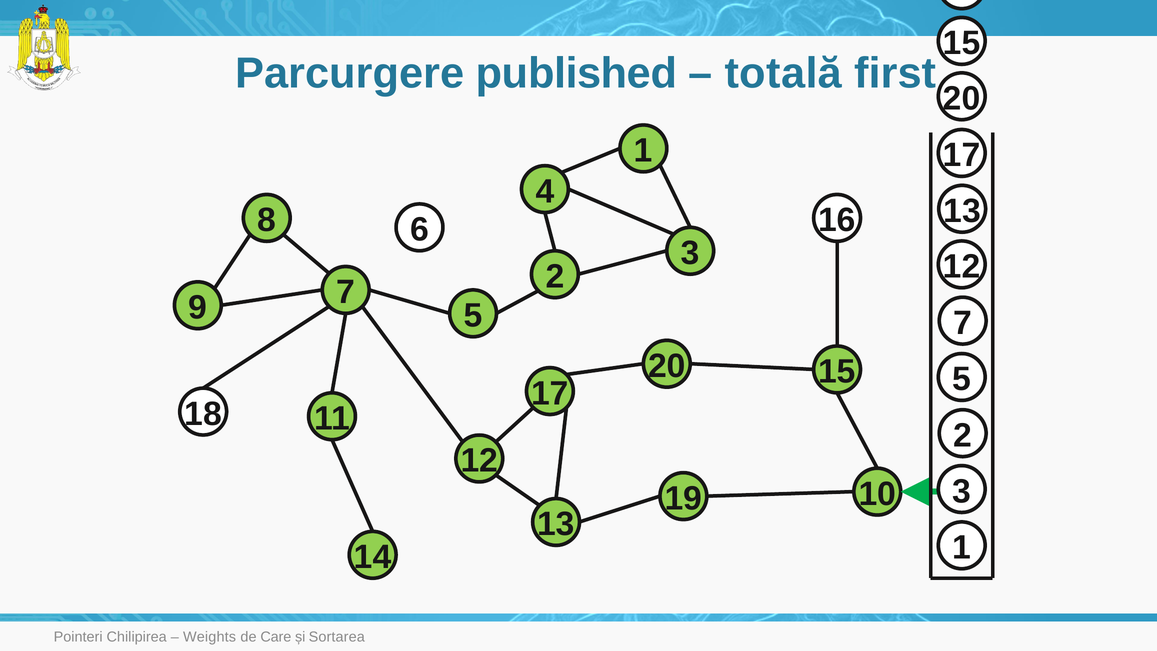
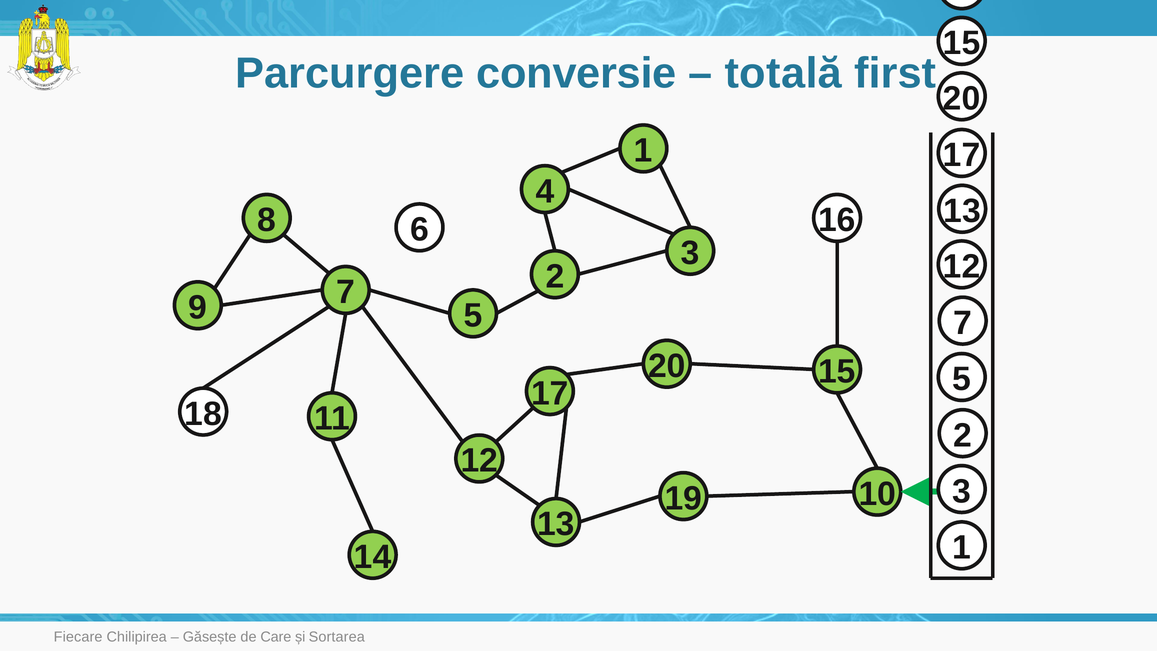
published: published -> conversie
Pointeri: Pointeri -> Fiecare
Weights: Weights -> Găsește
